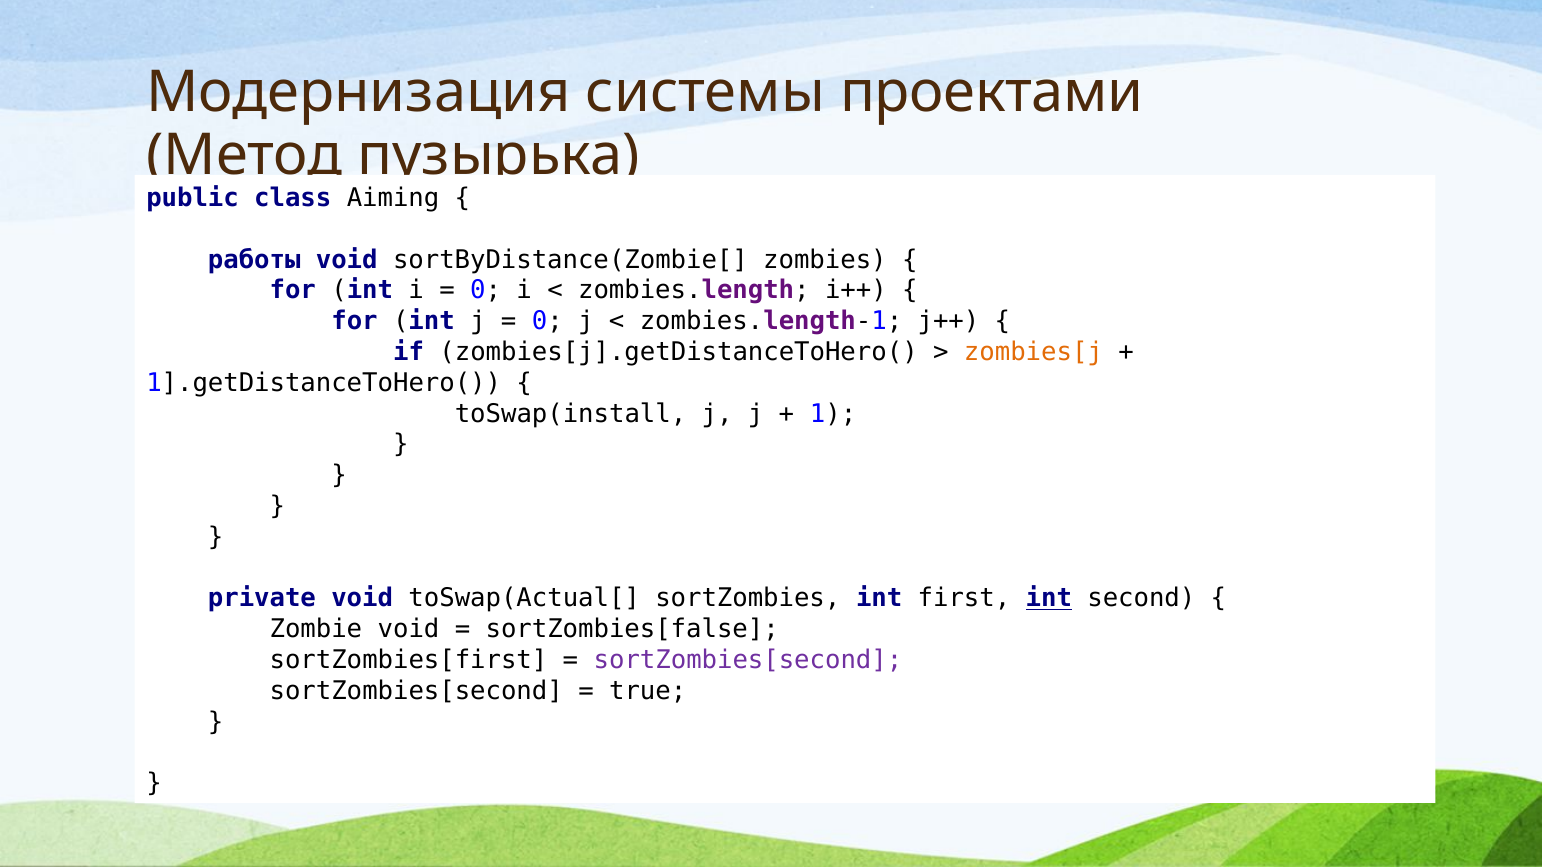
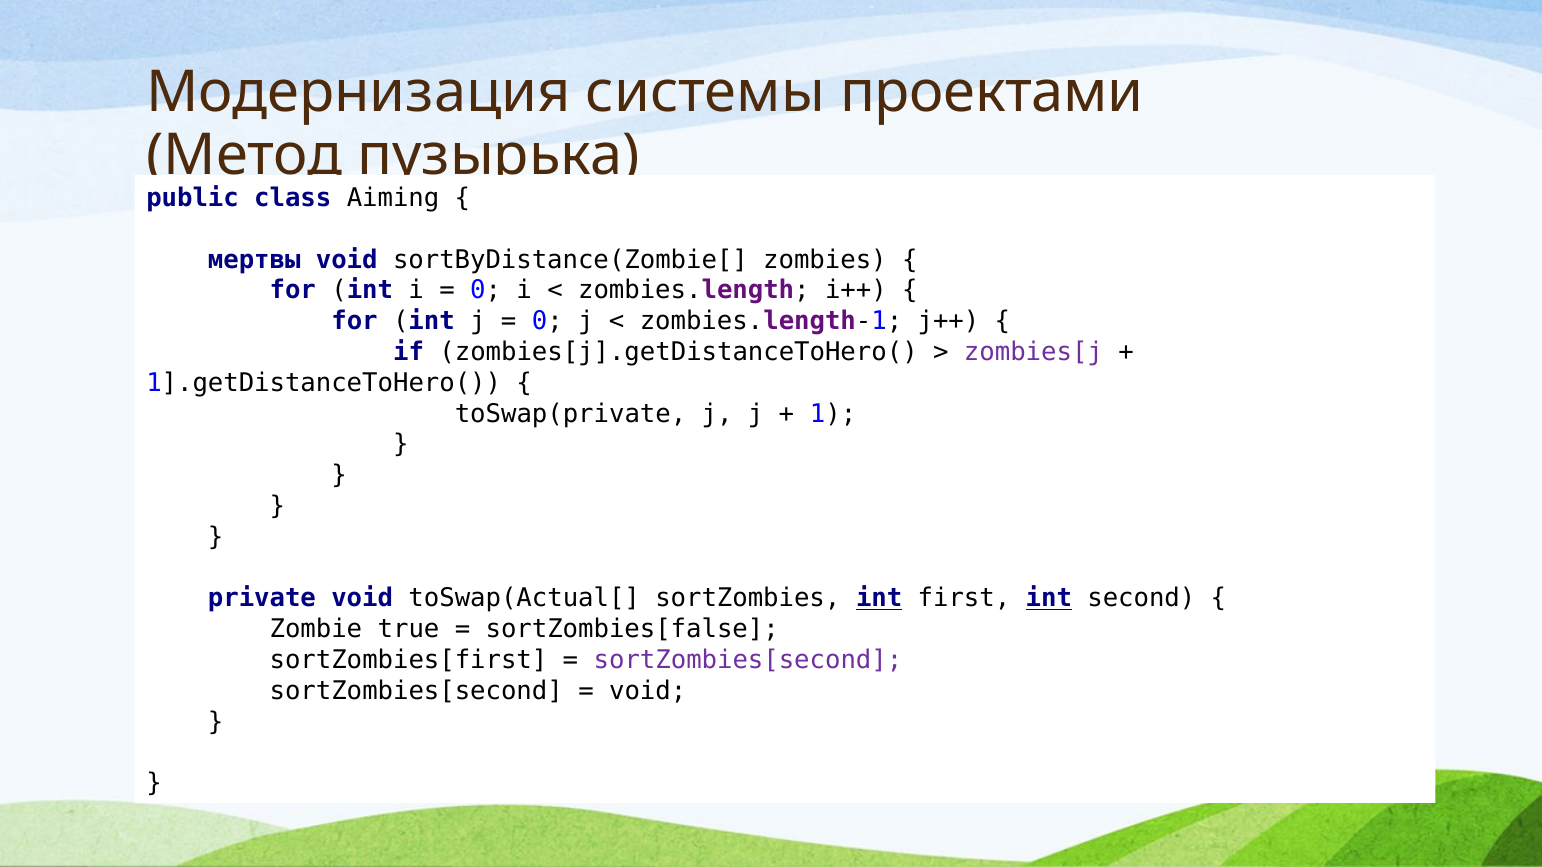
работы: работы -> мертвы
zombies[j colour: orange -> purple
toSwap(install: toSwap(install -> toSwap(private
int at (879, 599) underline: none -> present
Zombie void: void -> true
true at (648, 691): true -> void
